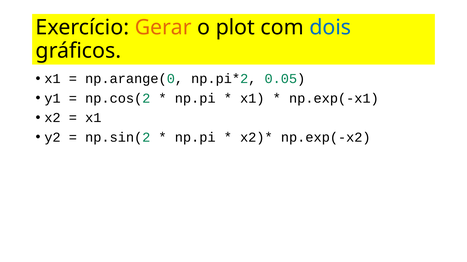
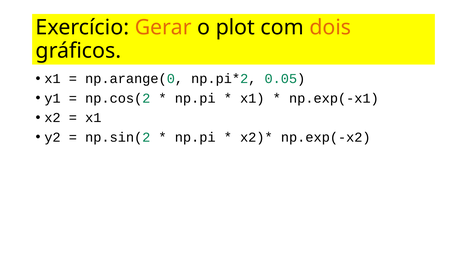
dois colour: blue -> orange
